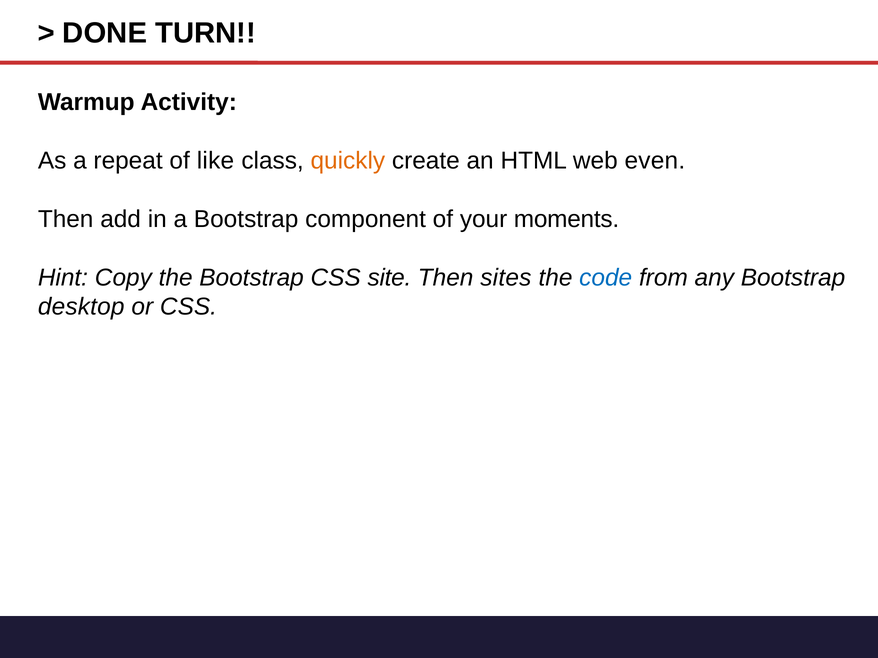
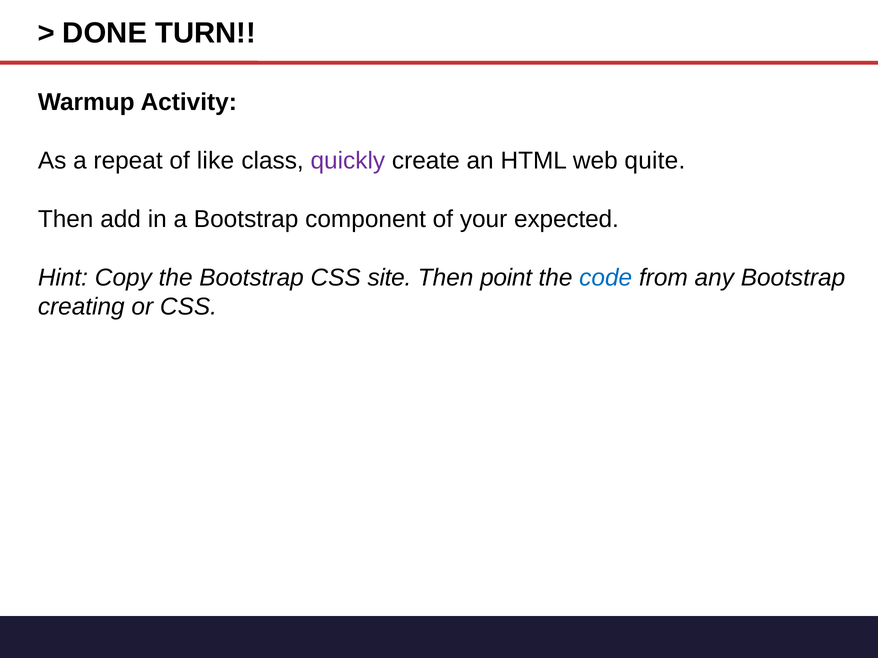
quickly colour: orange -> purple
even: even -> quite
moments: moments -> expected
sites: sites -> point
desktop: desktop -> creating
